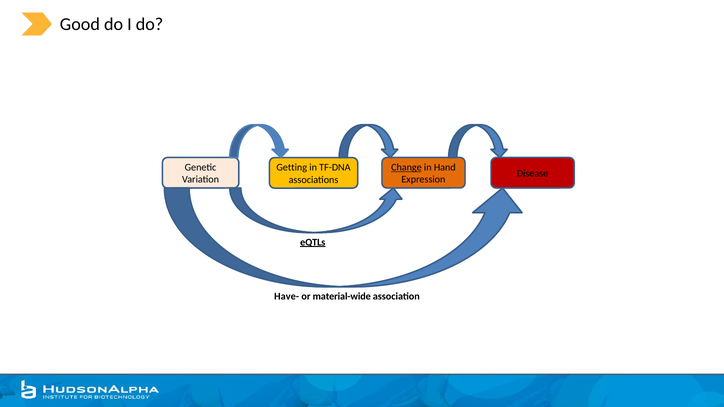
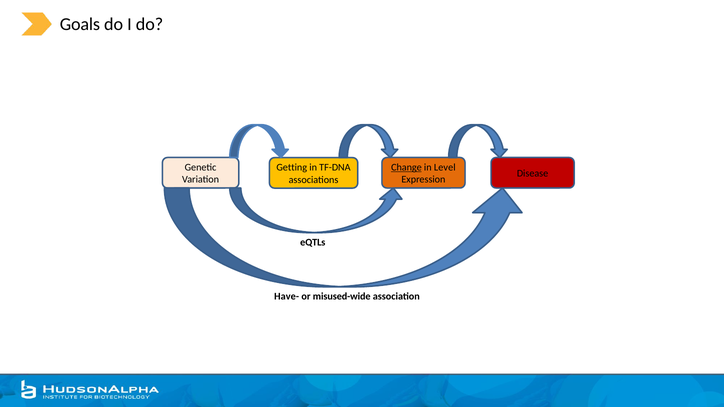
Good: Good -> Goals
Hand: Hand -> Level
eQTLs underline: present -> none
material-wide: material-wide -> misused-wide
